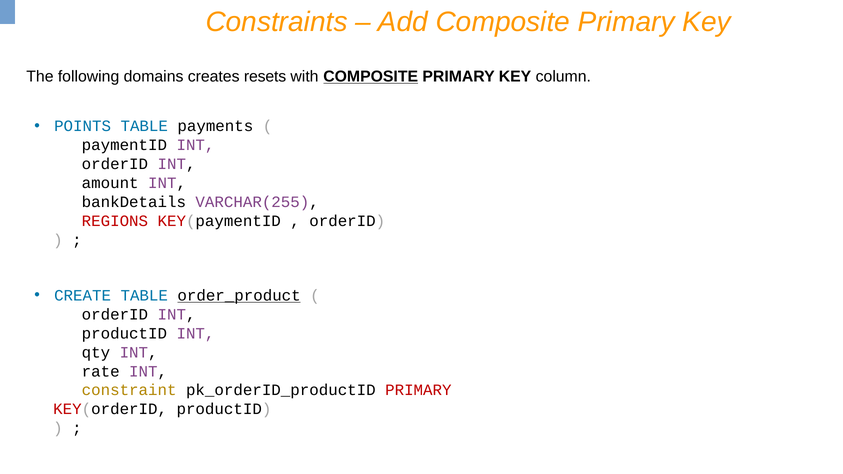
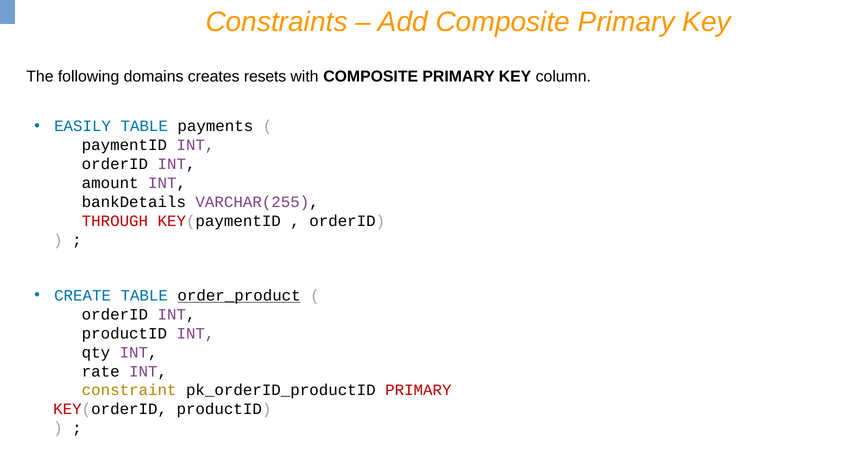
COMPOSITE at (371, 77) underline: present -> none
POINTS: POINTS -> EASILY
REGIONS: REGIONS -> THROUGH
